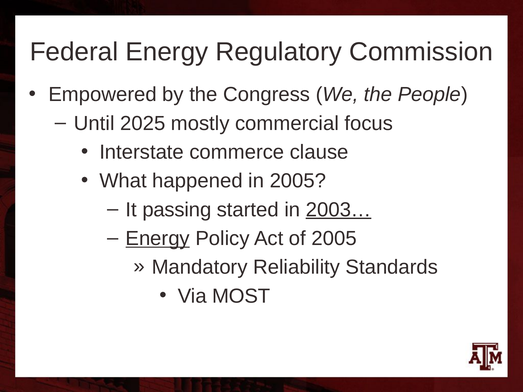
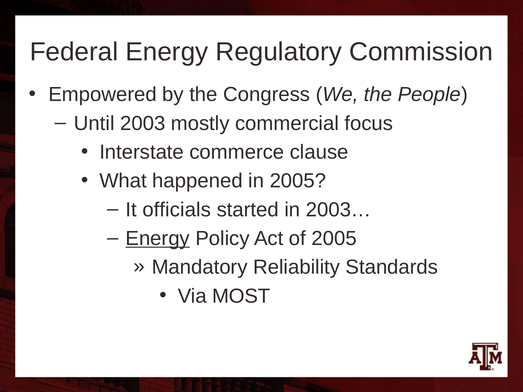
2025: 2025 -> 2003
passing: passing -> officials
2003… underline: present -> none
